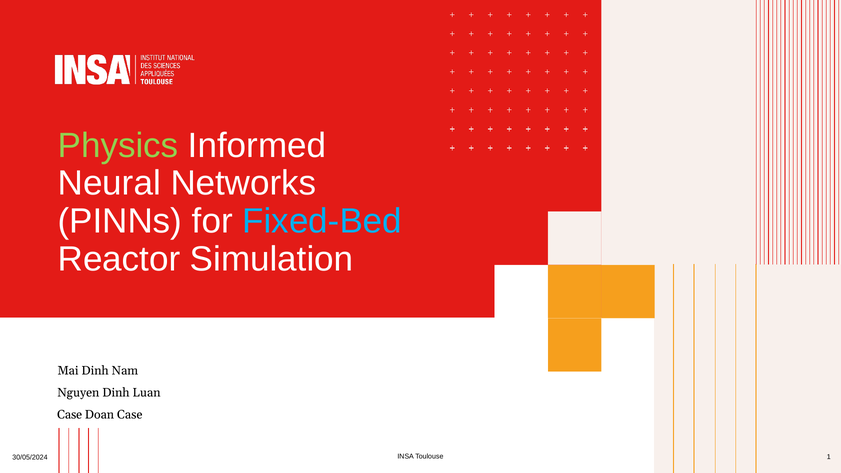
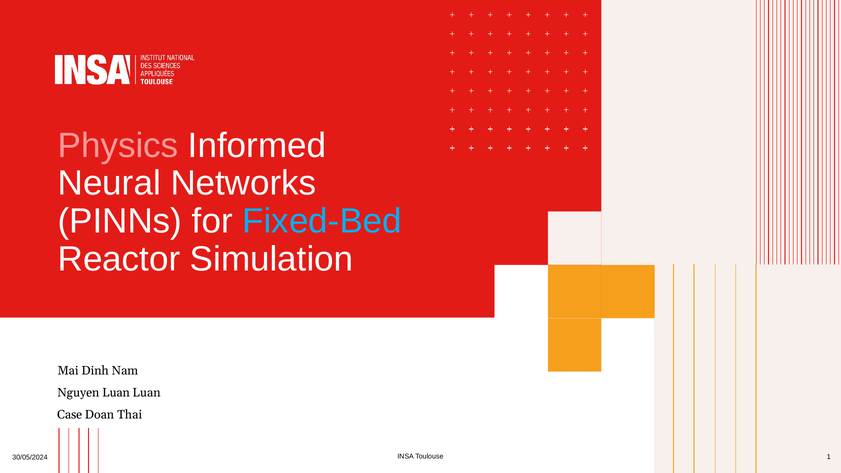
Physics colour: light green -> pink
Nguyen Dinh: Dinh -> Luan
Doan Case: Case -> Thai
